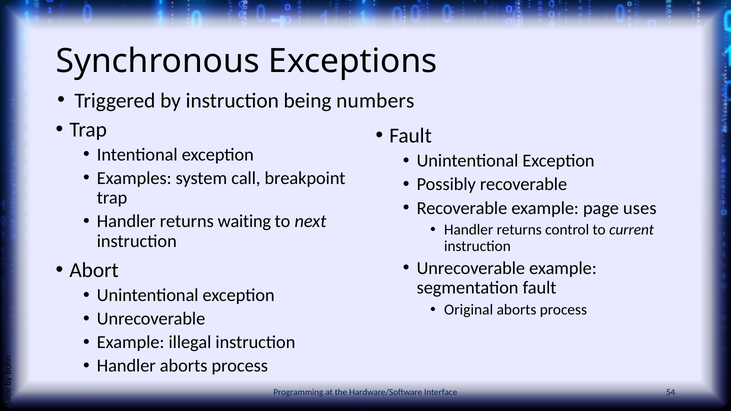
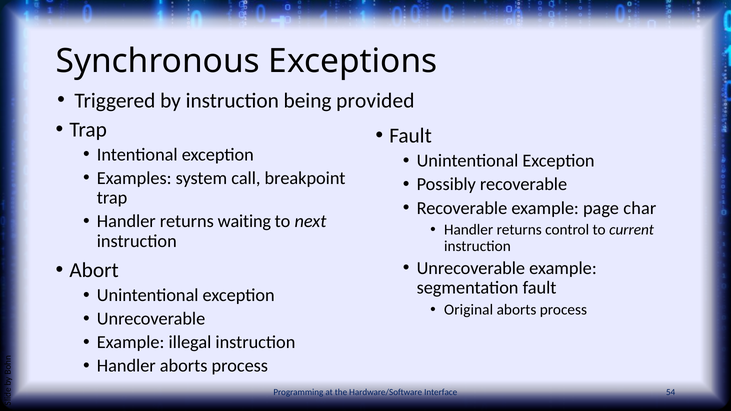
numbers: numbers -> provided
uses: uses -> char
